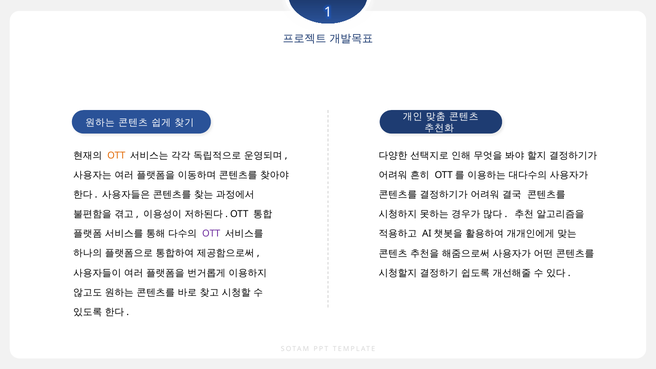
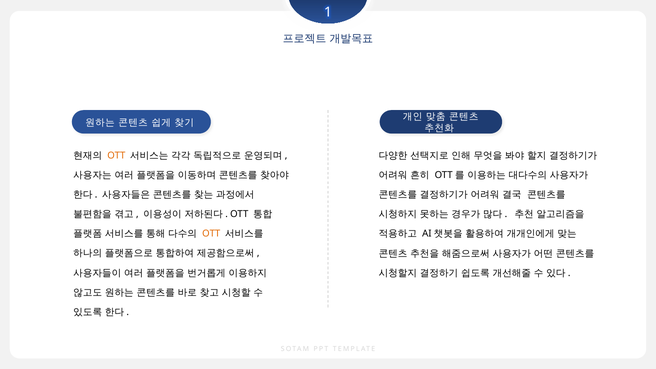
OTT at (211, 234) colour: purple -> orange
